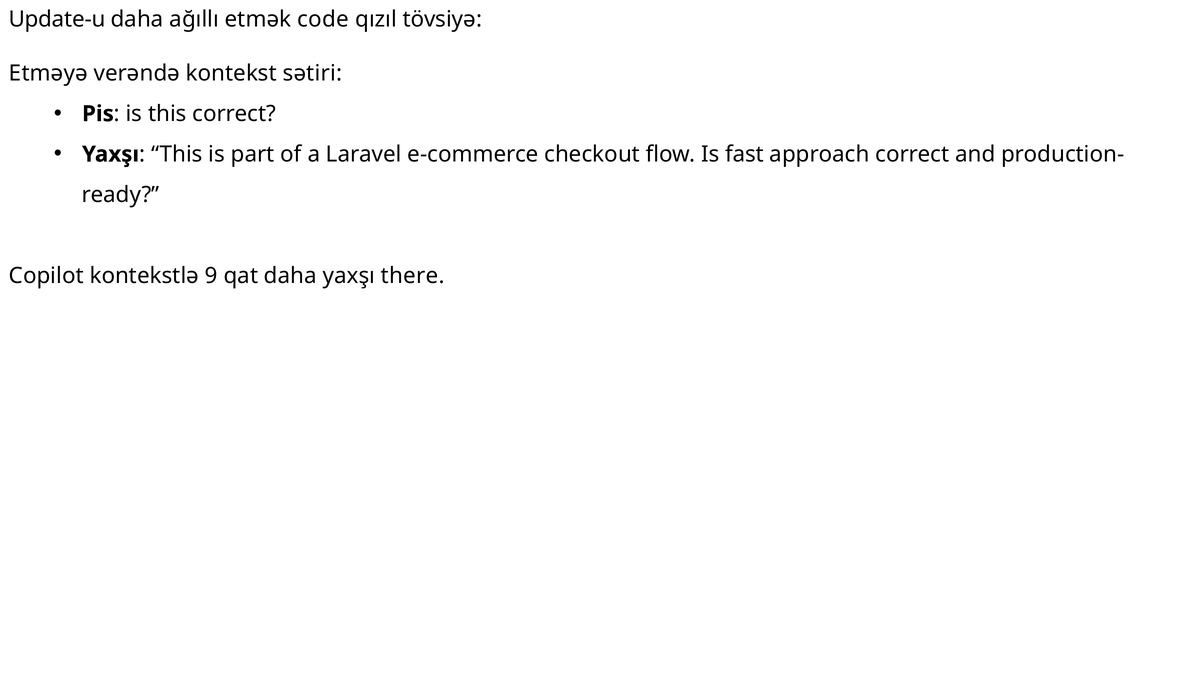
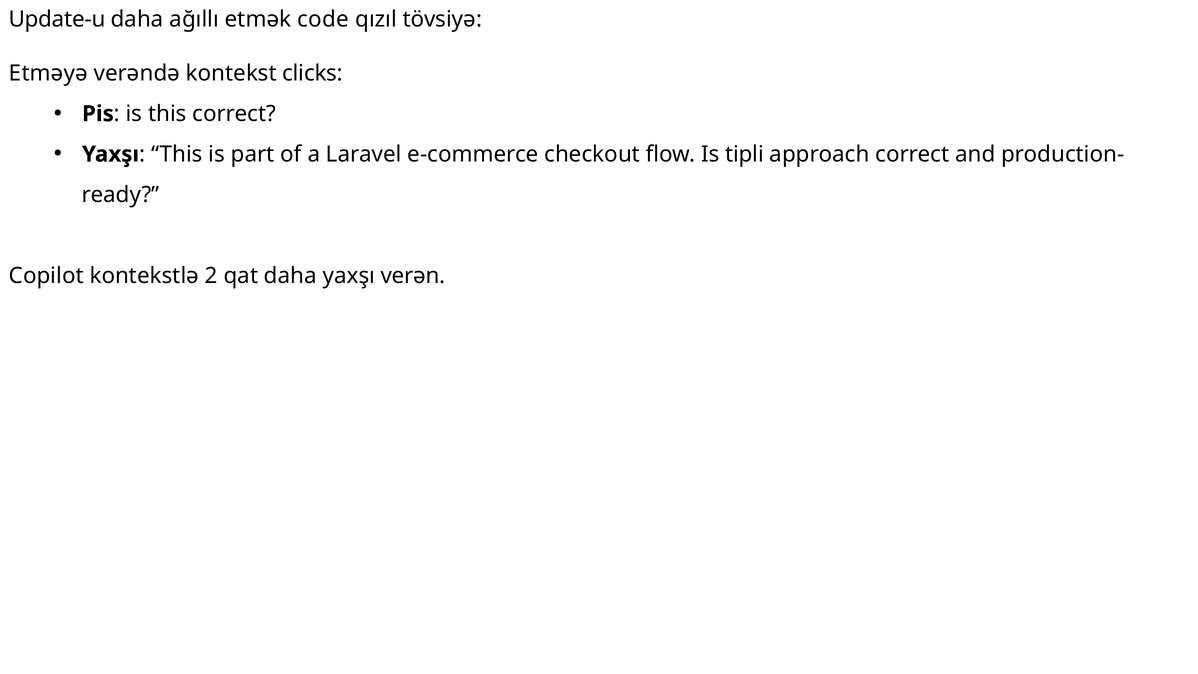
sətiri: sətiri -> clicks
fast: fast -> tipli
9: 9 -> 2
there: there -> verən
